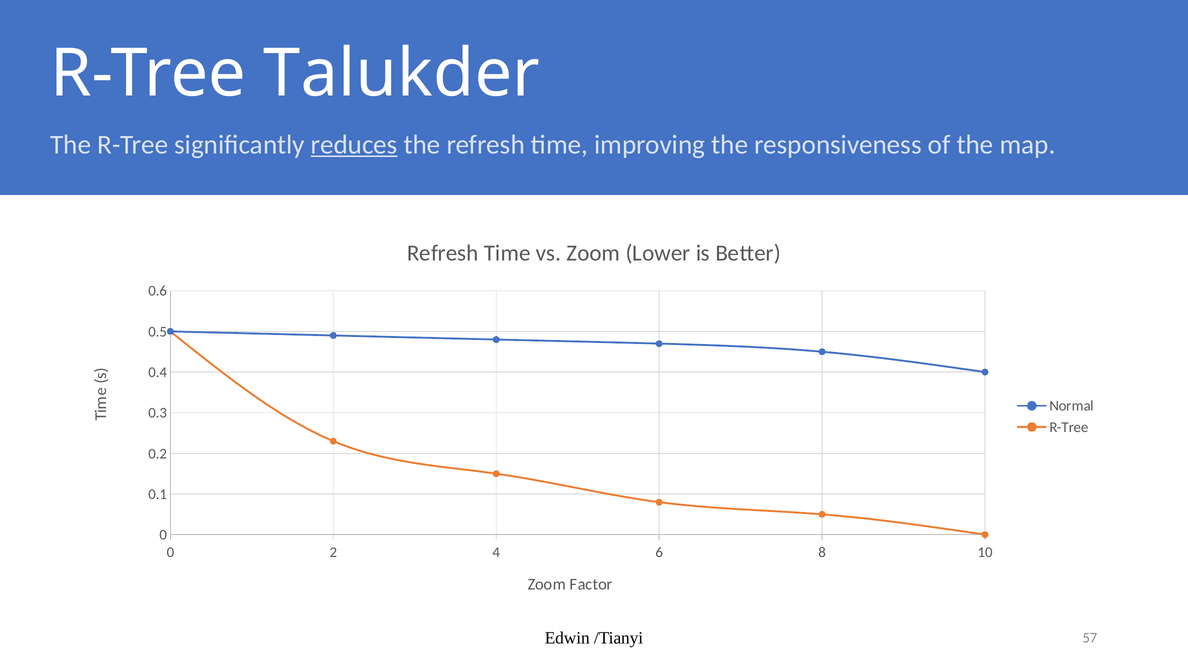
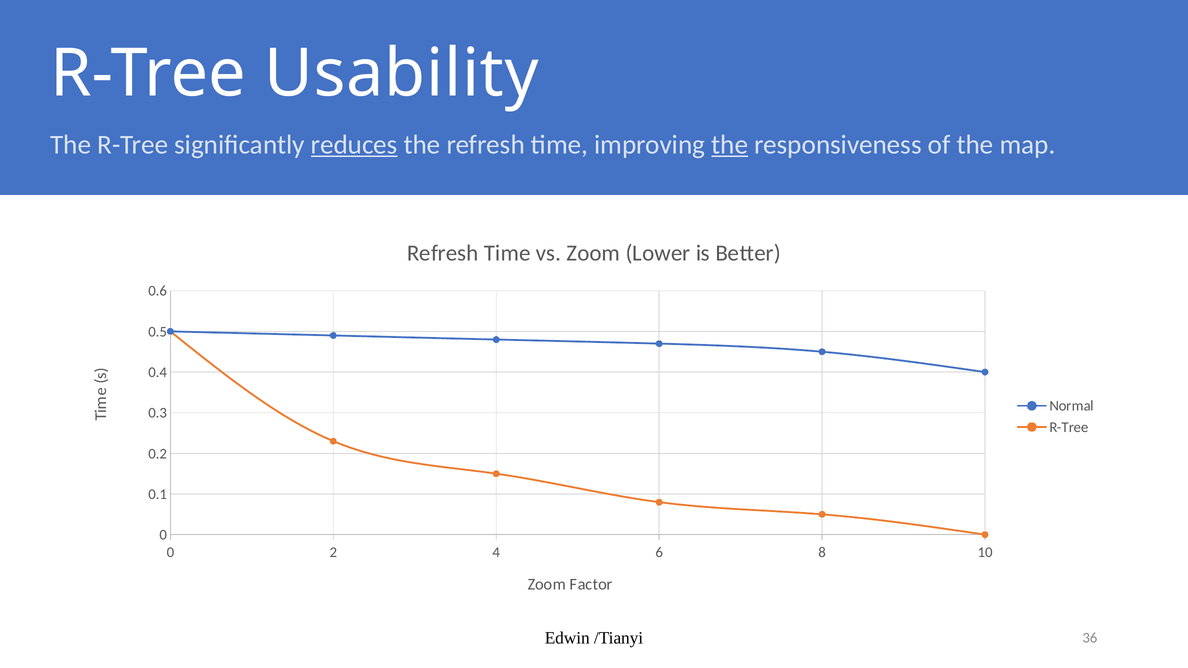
Talukder: Talukder -> Usability
the at (730, 145) underline: none -> present
57: 57 -> 36
